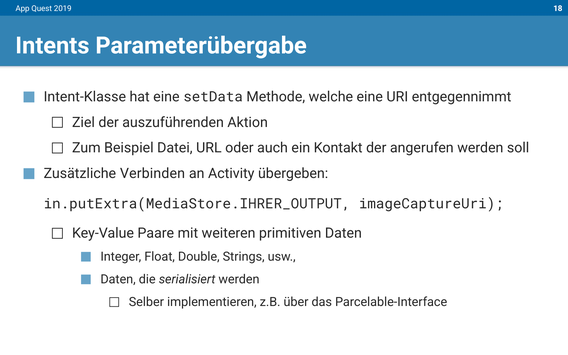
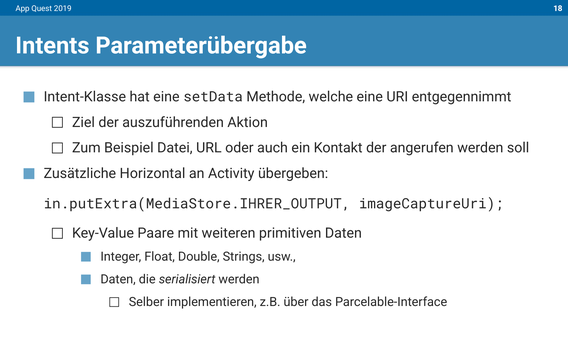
Verbinden: Verbinden -> Horizontal
